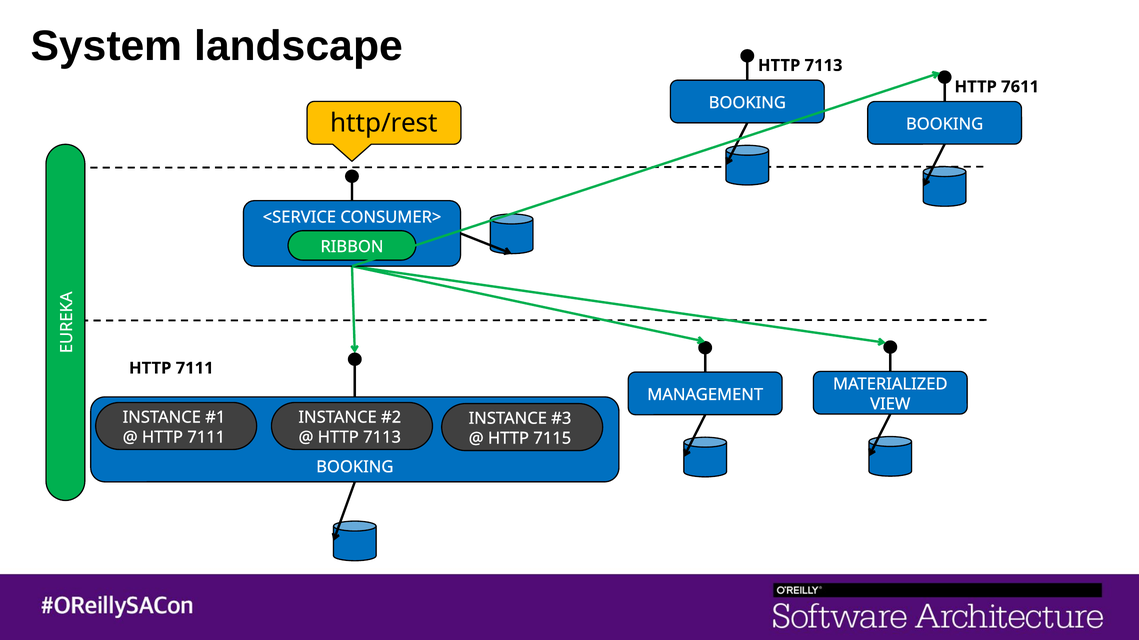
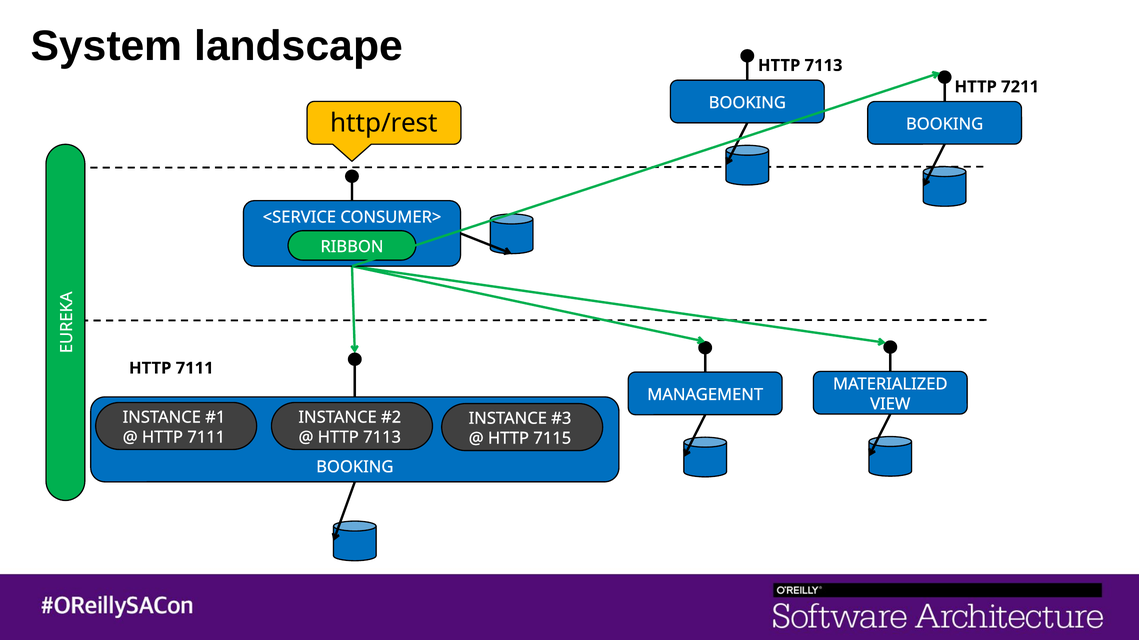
7611: 7611 -> 7211
